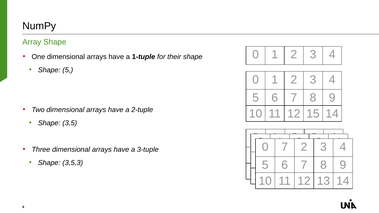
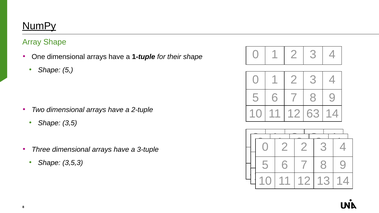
NumPy underline: none -> present
15: 15 -> 63
0 7: 7 -> 2
